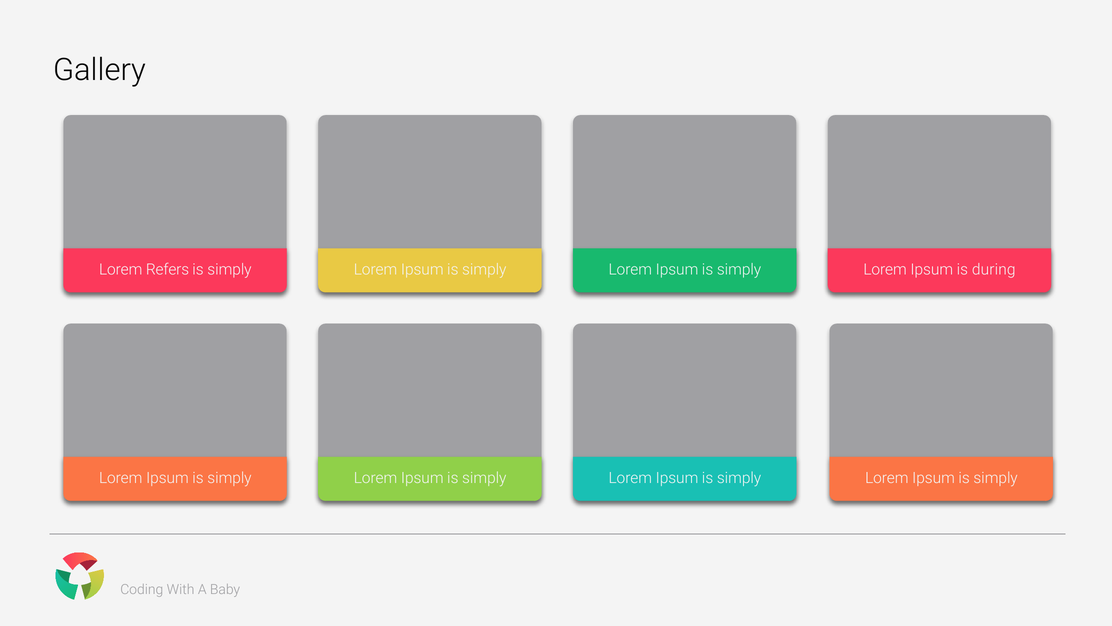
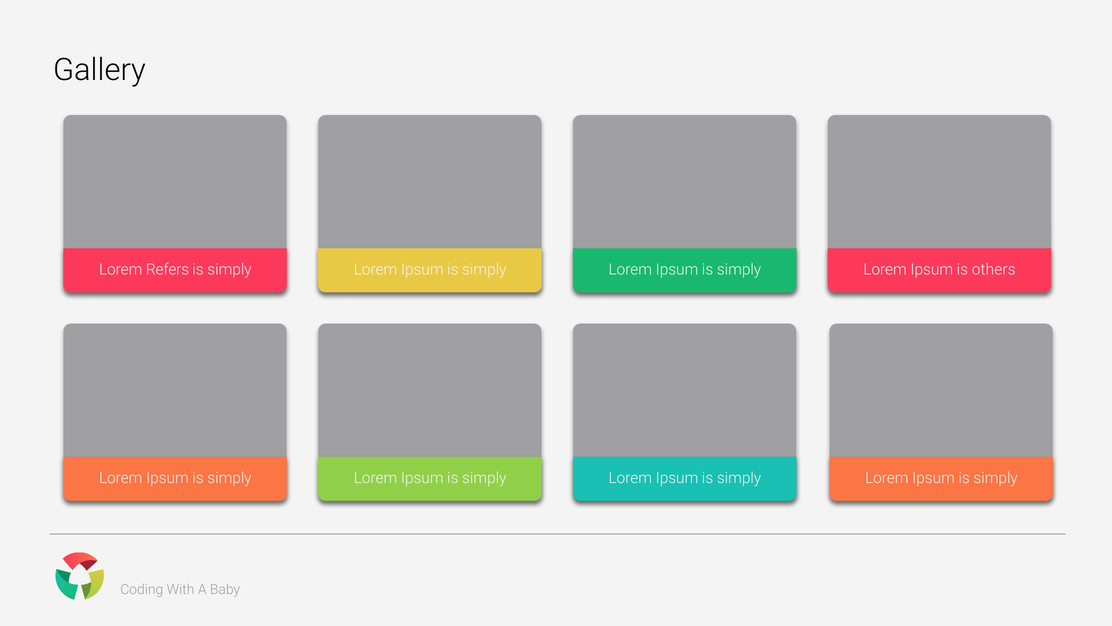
during: during -> others
